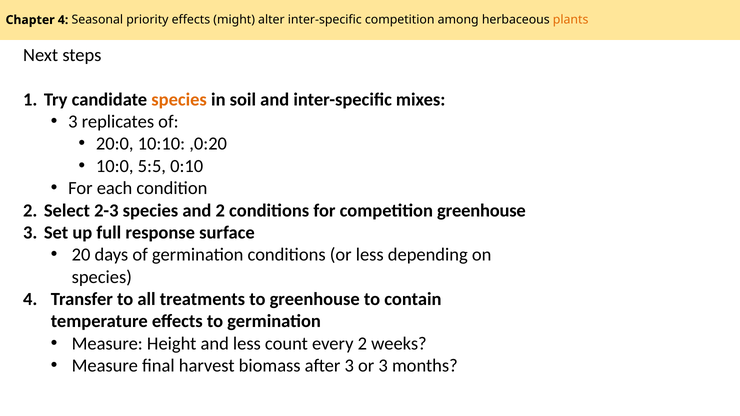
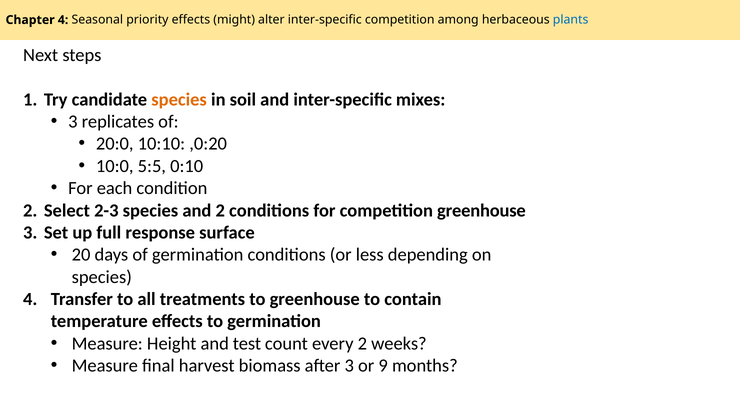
plants colour: orange -> blue
and less: less -> test
or 3: 3 -> 9
